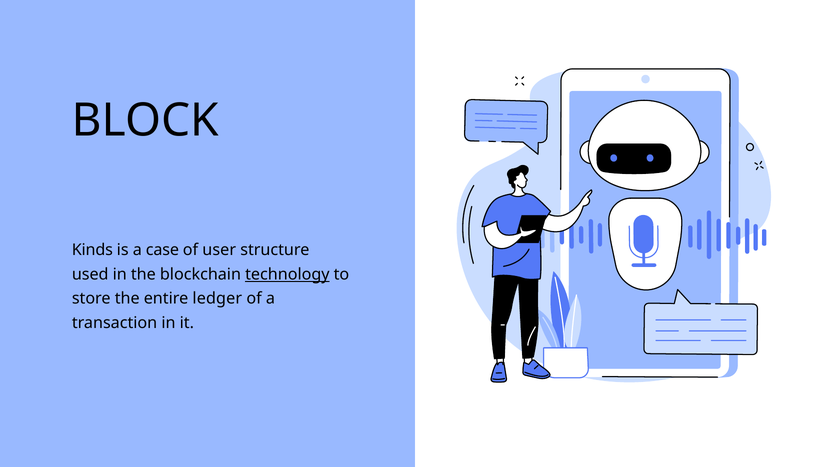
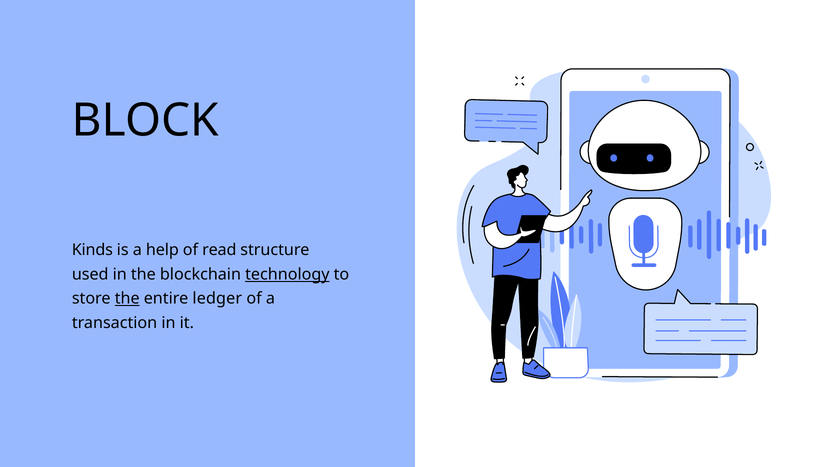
case: case -> help
user: user -> read
the at (127, 298) underline: none -> present
